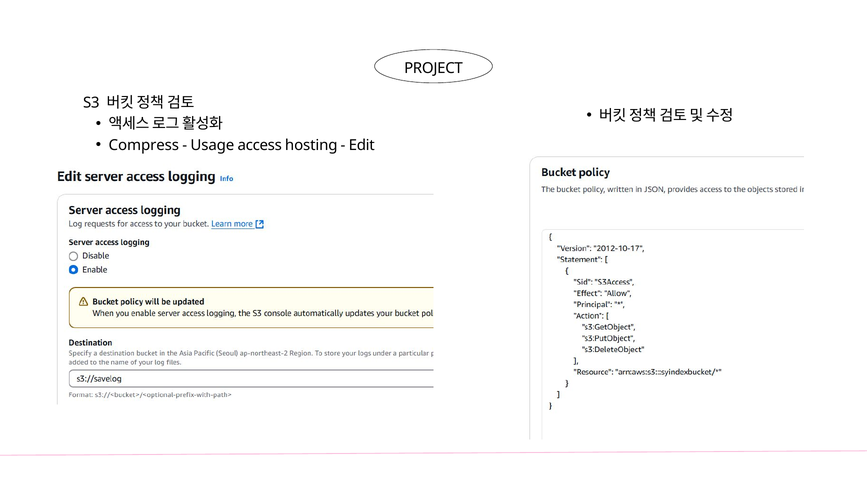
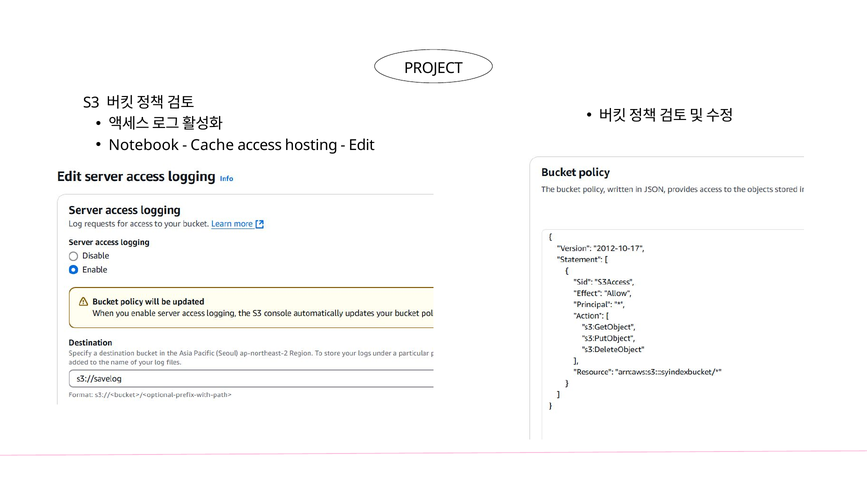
Compress: Compress -> Notebook
Usage: Usage -> Cache
